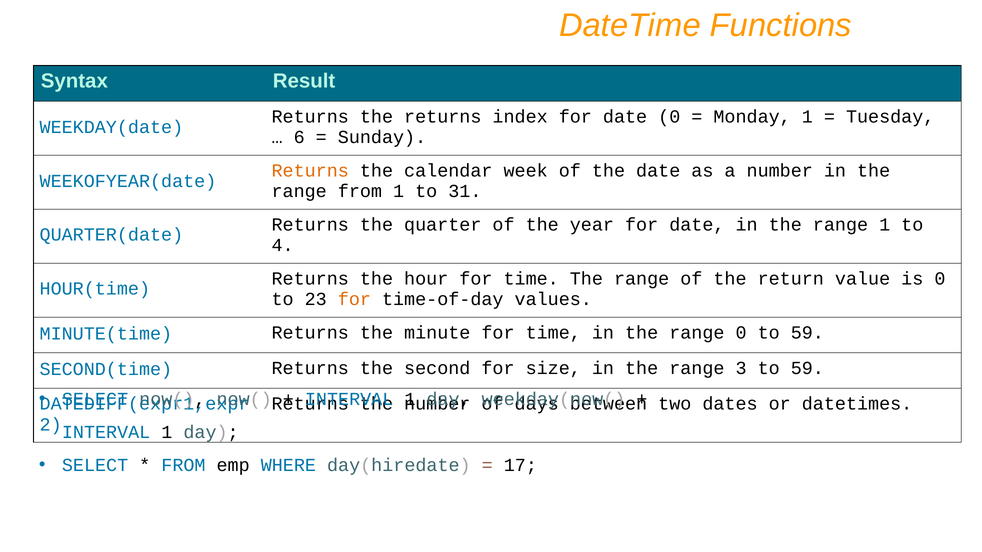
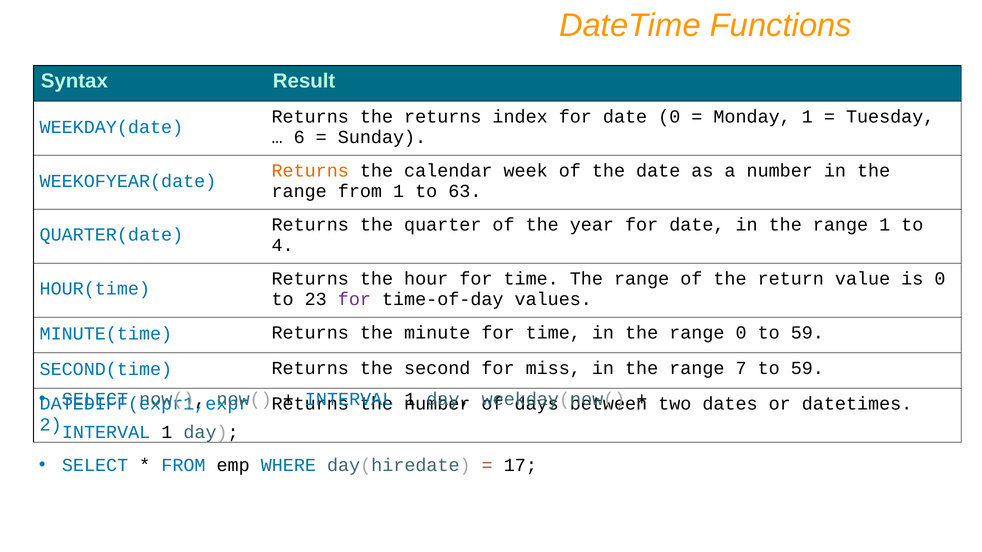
31: 31 -> 63
for at (354, 300) colour: orange -> purple
size: size -> miss
3: 3 -> 7
